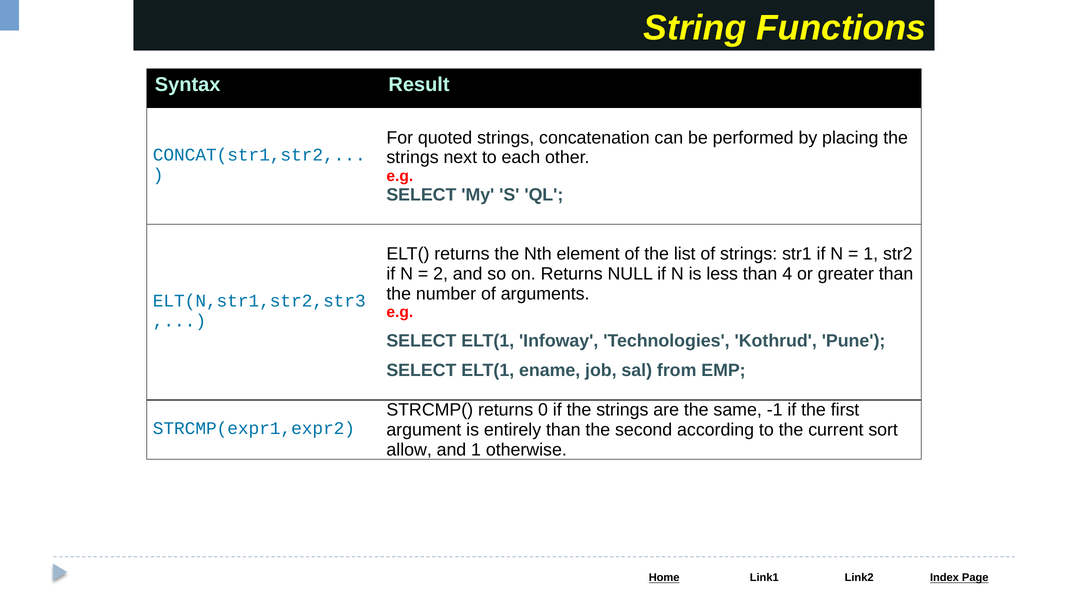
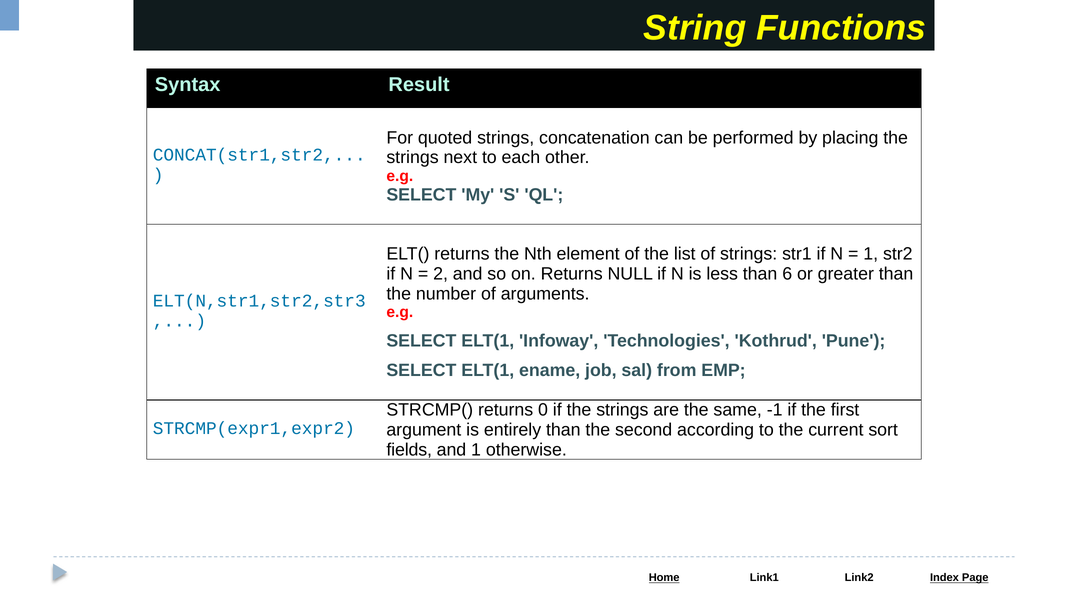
4: 4 -> 6
allow: allow -> fields
